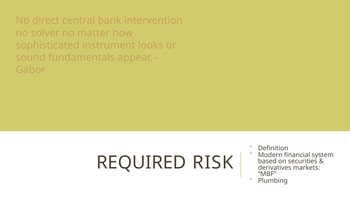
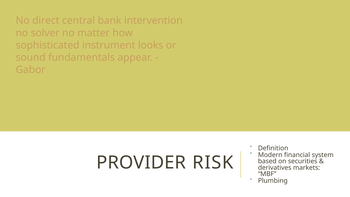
REQUIRED: REQUIRED -> PROVIDER
